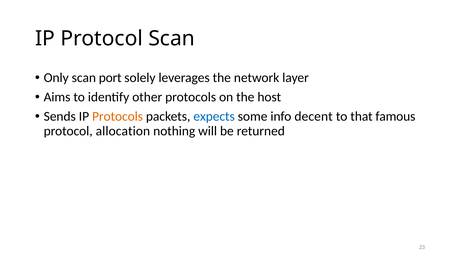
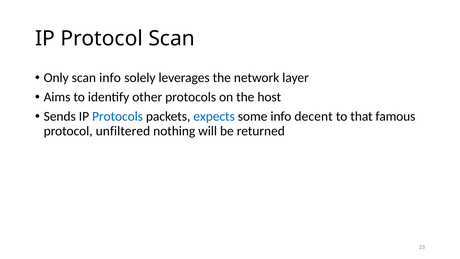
scan port: port -> info
Protocols at (118, 116) colour: orange -> blue
allocation: allocation -> unfiltered
